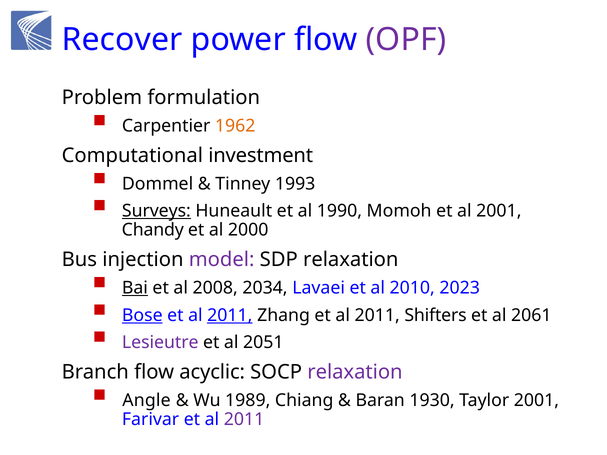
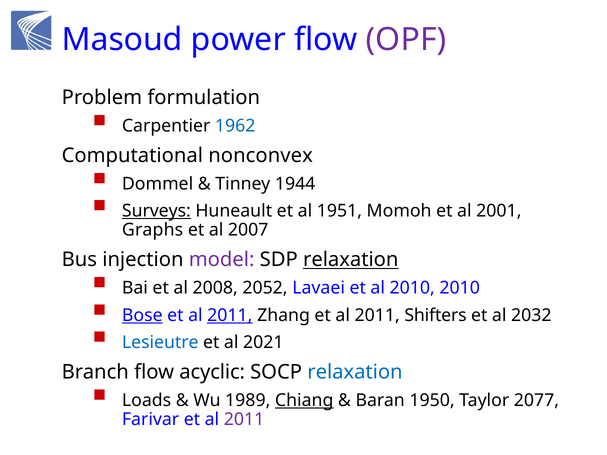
Recover: Recover -> Masoud
1962 colour: orange -> blue
investment: investment -> nonconvex
1993: 1993 -> 1944
1990: 1990 -> 1951
Chandy: Chandy -> Graphs
2000: 2000 -> 2007
relaxation at (351, 260) underline: none -> present
Bai underline: present -> none
2034: 2034 -> 2052
2010 2023: 2023 -> 2010
2061: 2061 -> 2032
Lesieutre colour: purple -> blue
2051: 2051 -> 2021
relaxation at (355, 372) colour: purple -> blue
Angle: Angle -> Loads
Chiang underline: none -> present
1930: 1930 -> 1950
Taylor 2001: 2001 -> 2077
